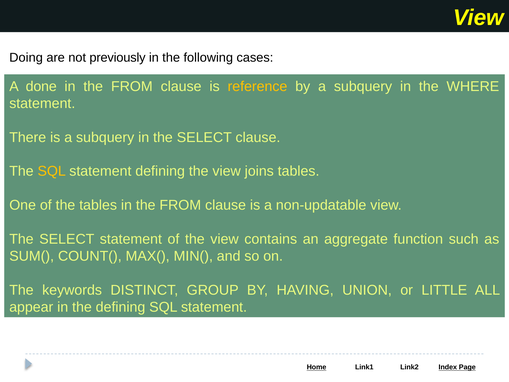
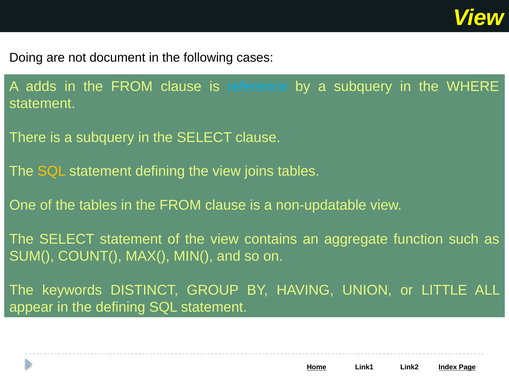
previously: previously -> document
done: done -> adds
reference colour: yellow -> light blue
